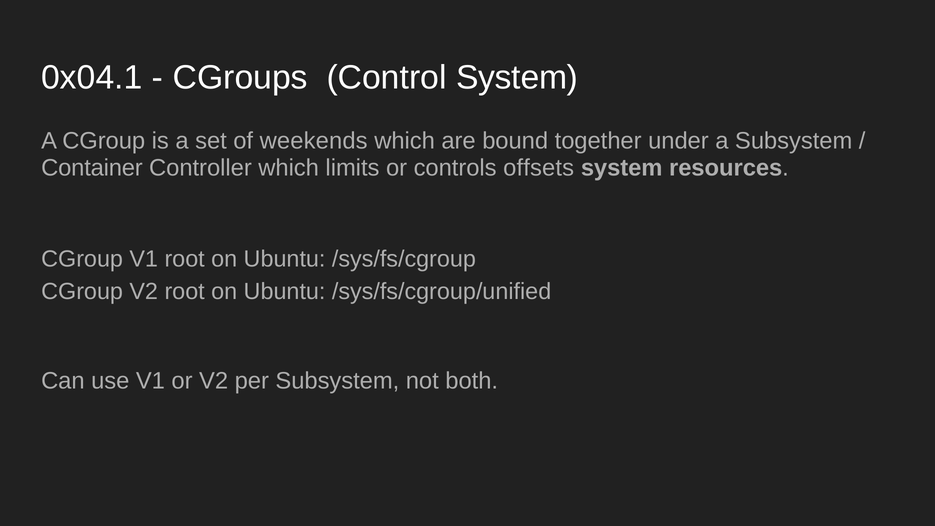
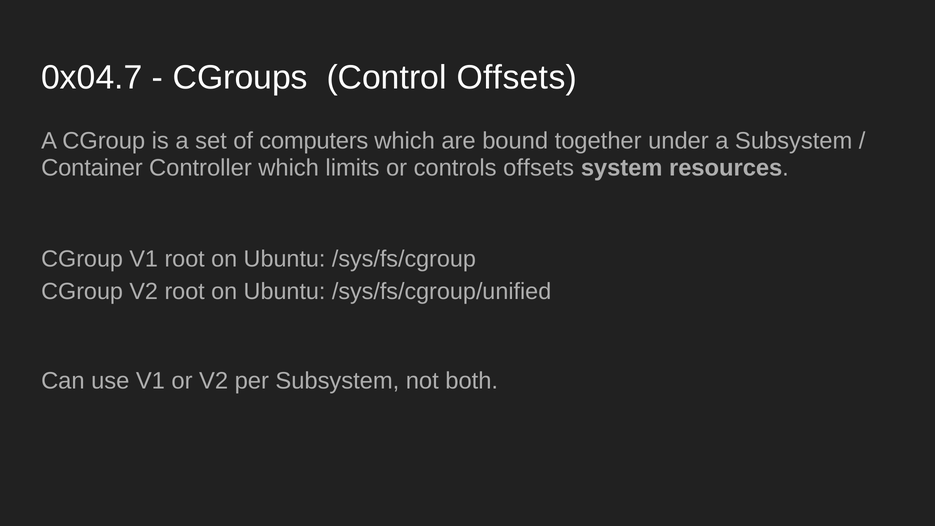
0x04.1: 0x04.1 -> 0x04.7
Control System: System -> Offsets
weekends: weekends -> computers
